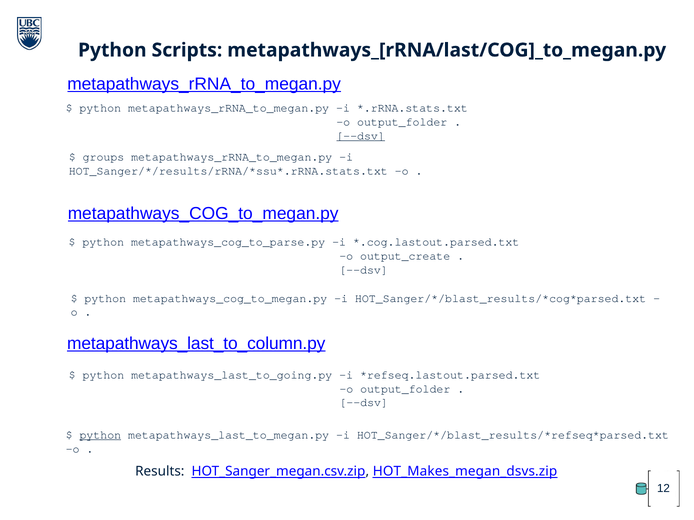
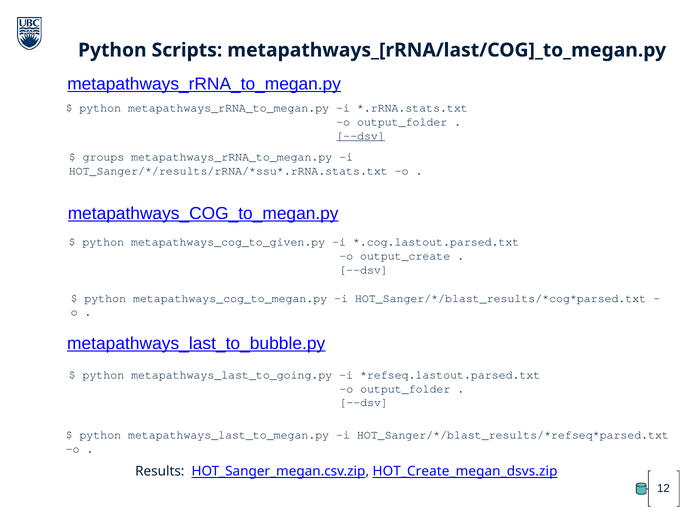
metapathways_cog_to_parse.py: metapathways_cog_to_parse.py -> metapathways_cog_to_given.py
metapathways_last_to_column.py: metapathways_last_to_column.py -> metapathways_last_to_bubble.py
python at (100, 435) underline: present -> none
HOT_Makes_megan_dsvs.zip: HOT_Makes_megan_dsvs.zip -> HOT_Create_megan_dsvs.zip
